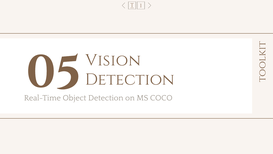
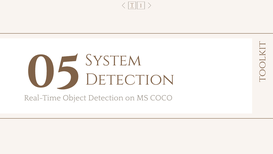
Vision: Vision -> System
